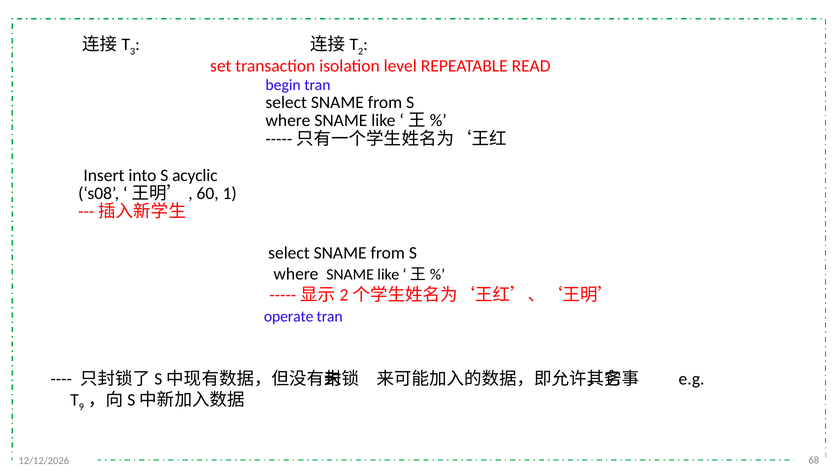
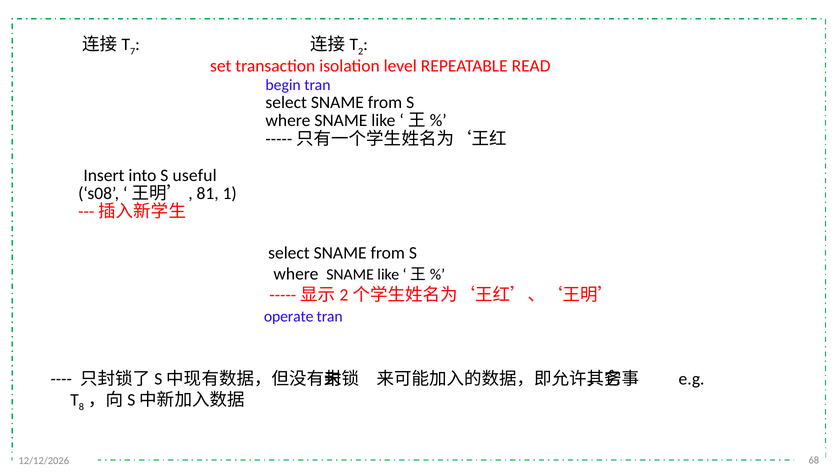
3: 3 -> 7
acyclic: acyclic -> useful
60: 60 -> 81
9: 9 -> 8
